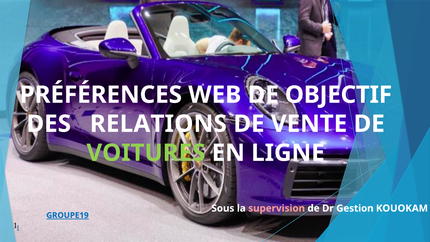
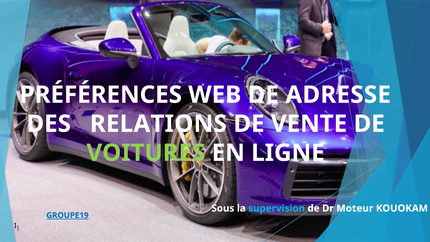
OBJECTIF: OBJECTIF -> ADRESSE
supervision colour: pink -> light blue
Gestion: Gestion -> Moteur
